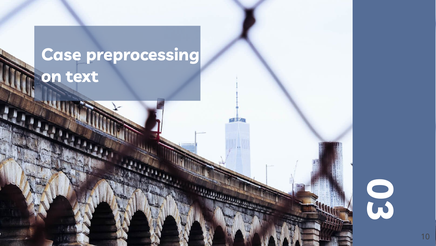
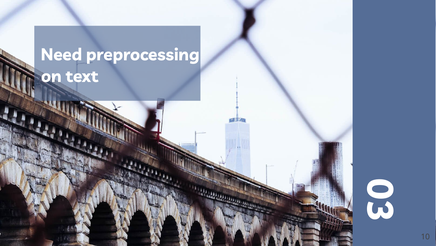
Case: Case -> Need
